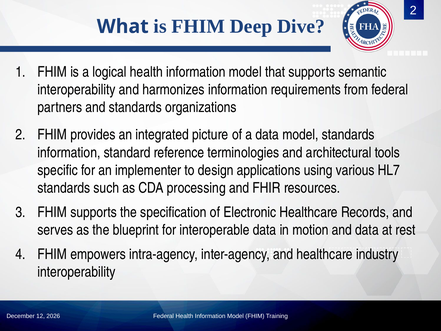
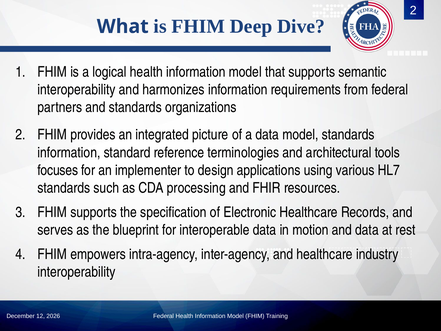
specific: specific -> focuses
